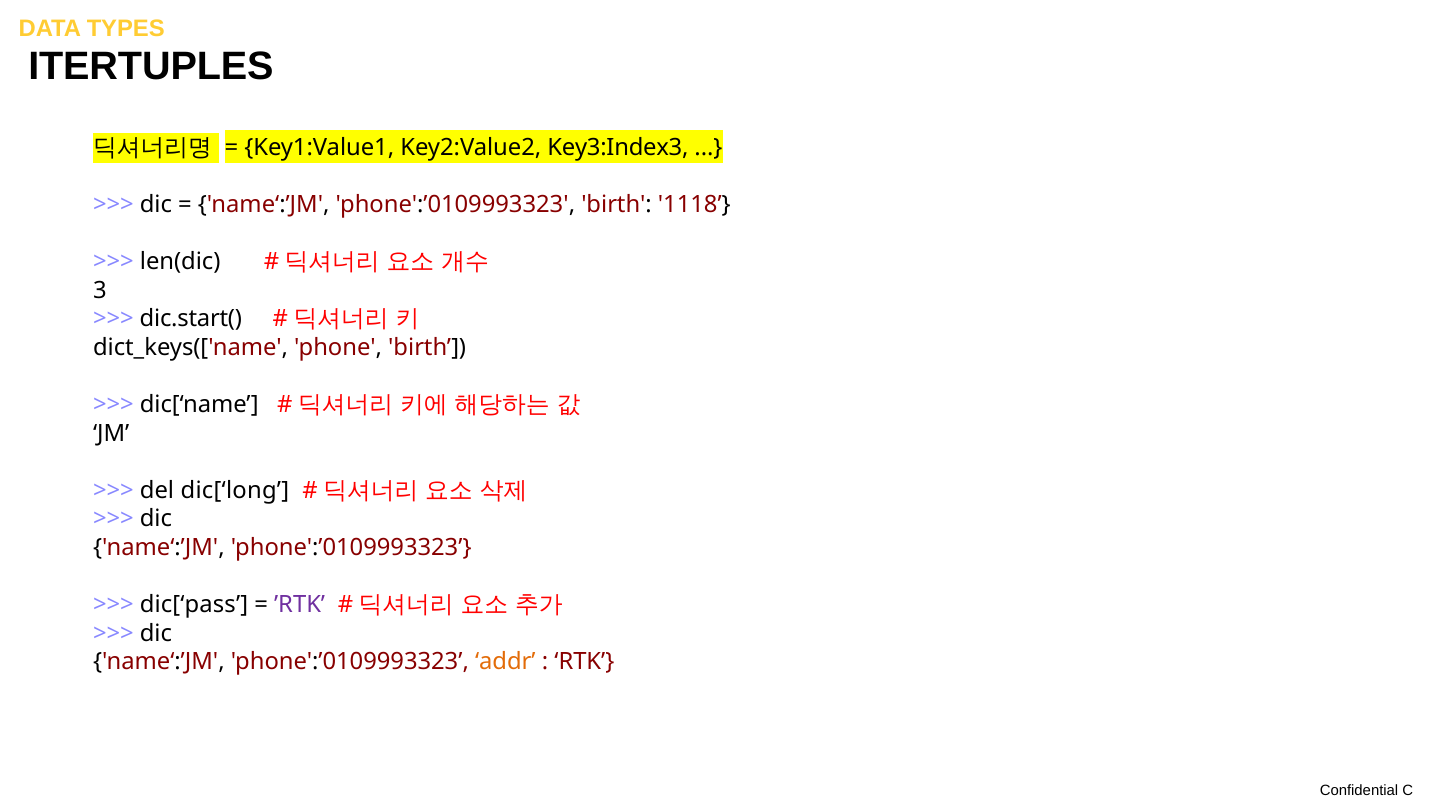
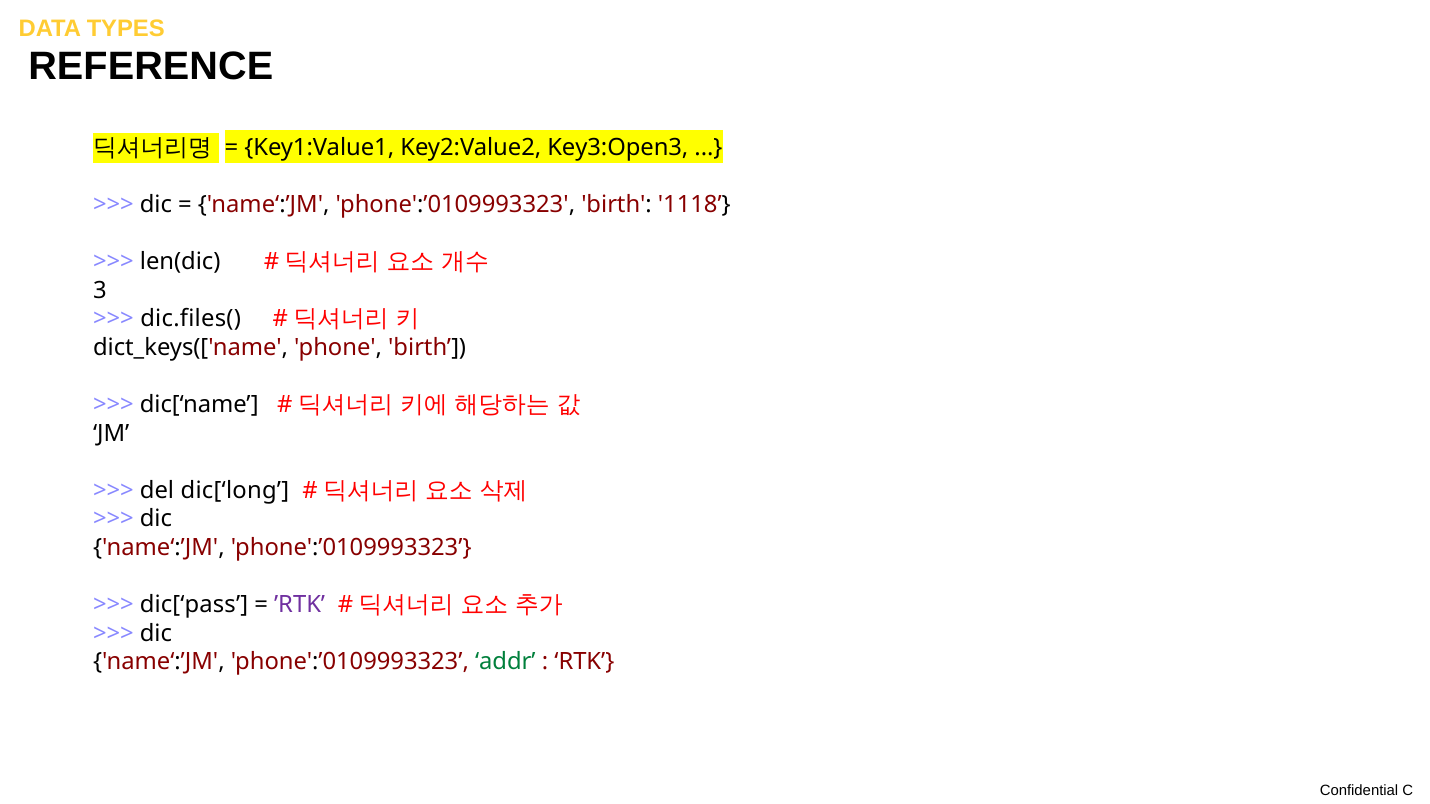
ITERTUPLES: ITERTUPLES -> REFERENCE
Key3:Index3: Key3:Index3 -> Key3:Open3
dic.start(: dic.start( -> dic.files(
addr colour: orange -> green
